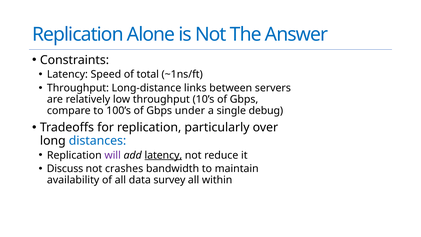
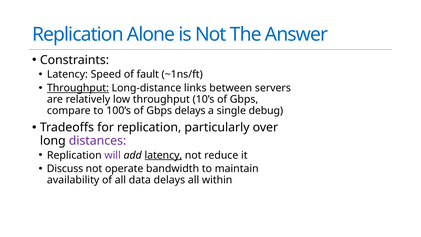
total: total -> fault
Throughput at (78, 88) underline: none -> present
Gbps under: under -> delays
distances colour: blue -> purple
crashes: crashes -> operate
data survey: survey -> delays
